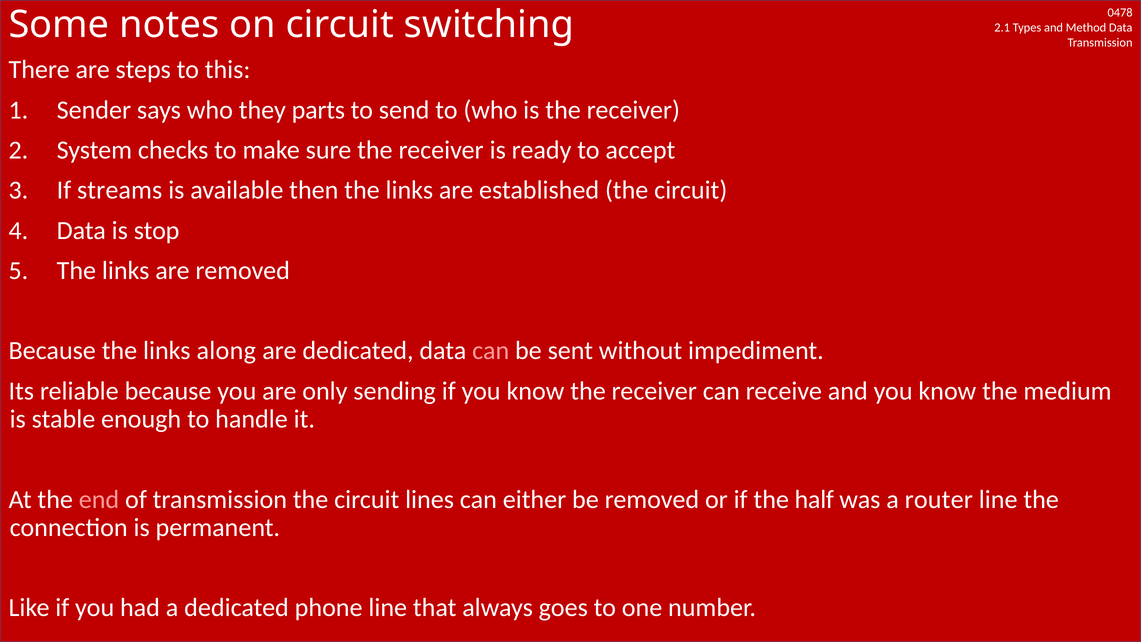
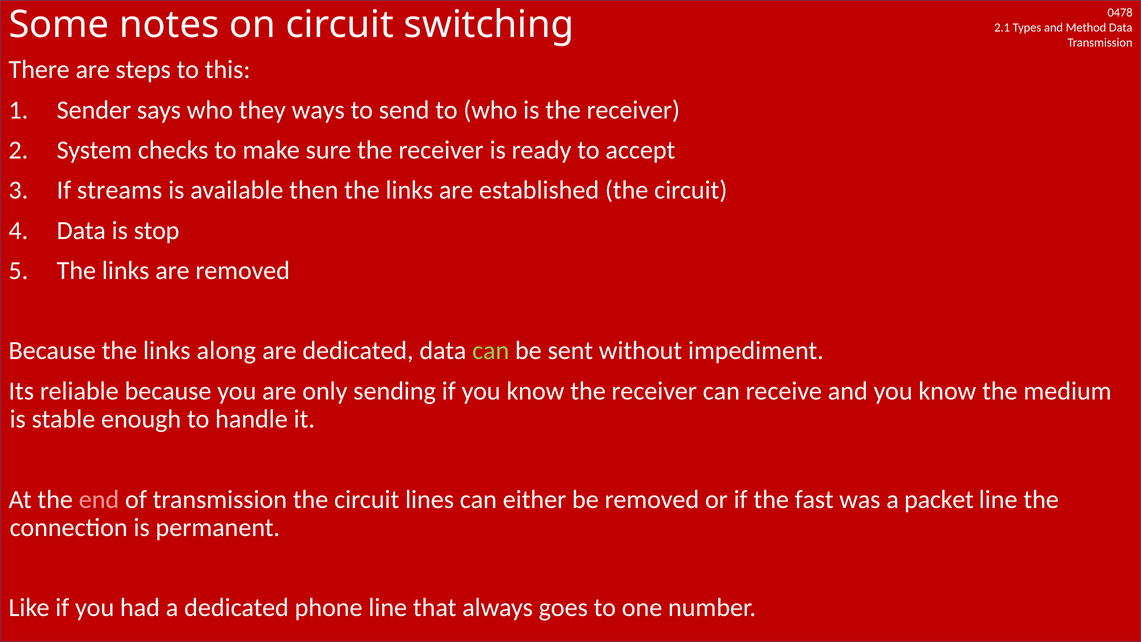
parts: parts -> ways
can at (491, 351) colour: pink -> light green
half: half -> fast
router: router -> packet
